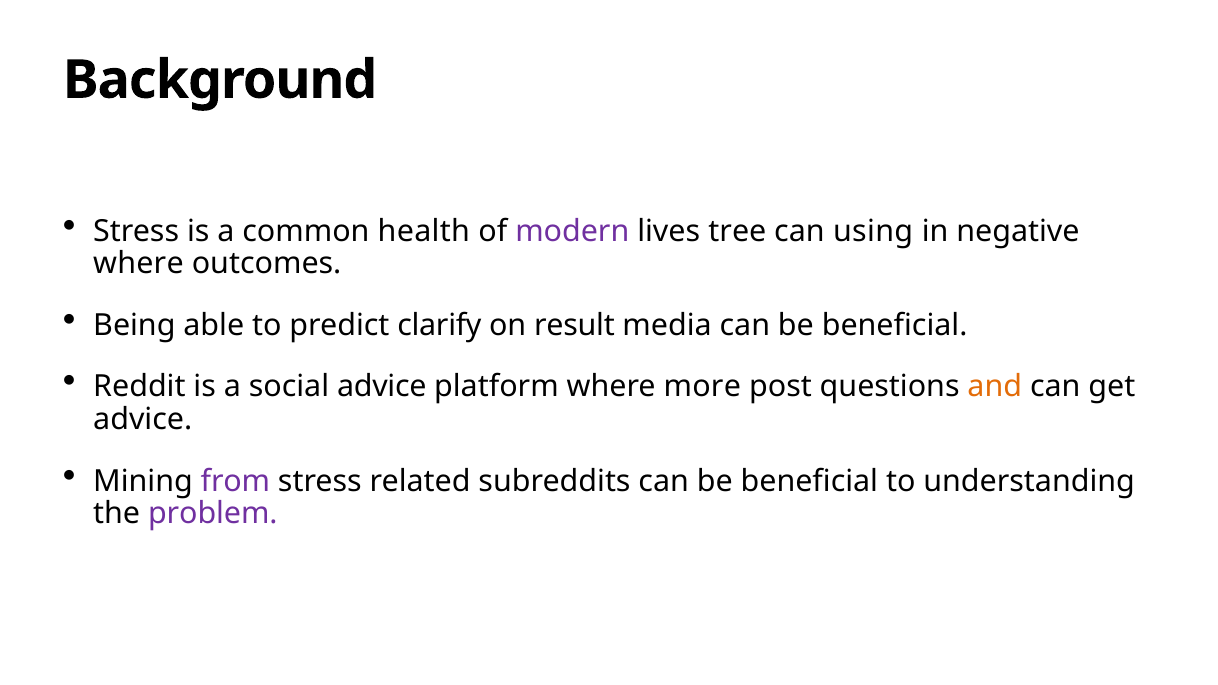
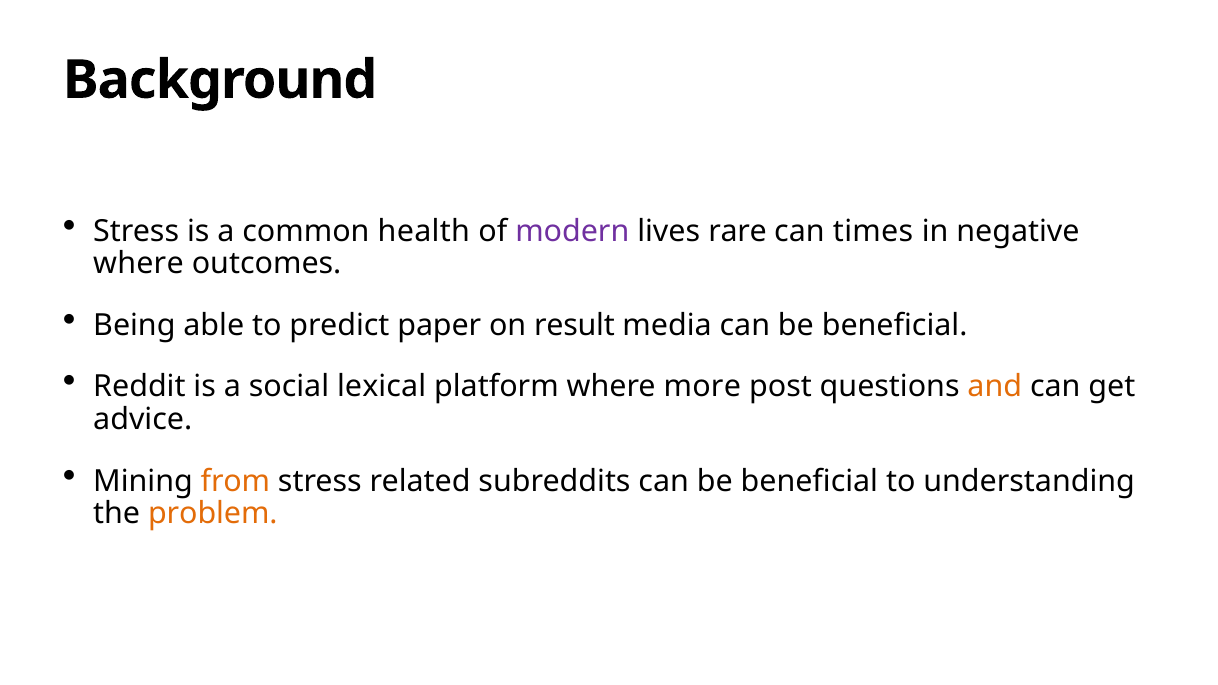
tree: tree -> rare
using: using -> times
clarify: clarify -> paper
social advice: advice -> lexical
from colour: purple -> orange
problem colour: purple -> orange
